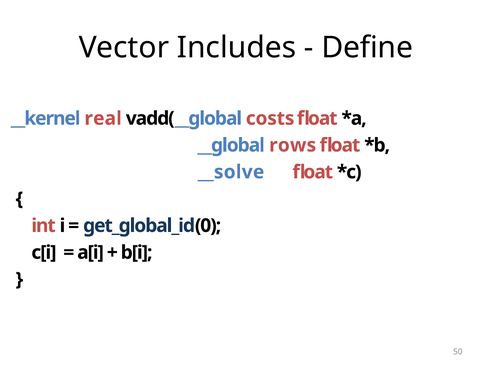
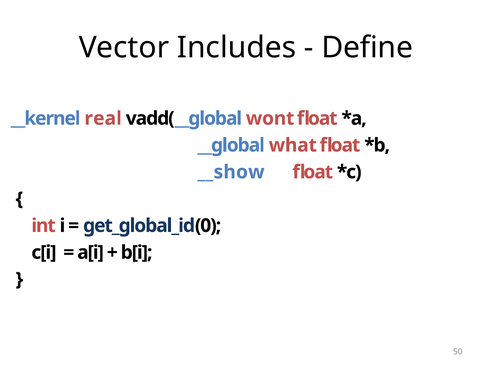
costs: costs -> wont
rows: rows -> what
__solve: __solve -> __show
